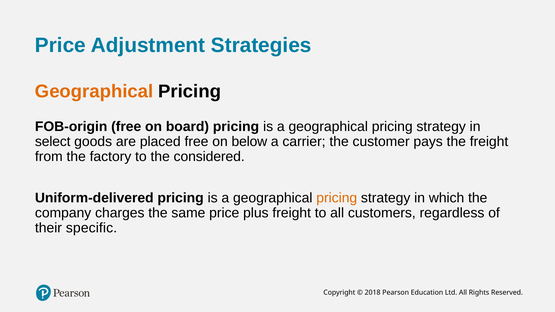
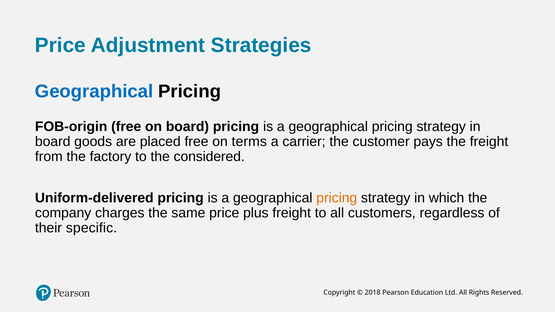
Geographical at (94, 91) colour: orange -> blue
select at (53, 142): select -> board
below: below -> terms
